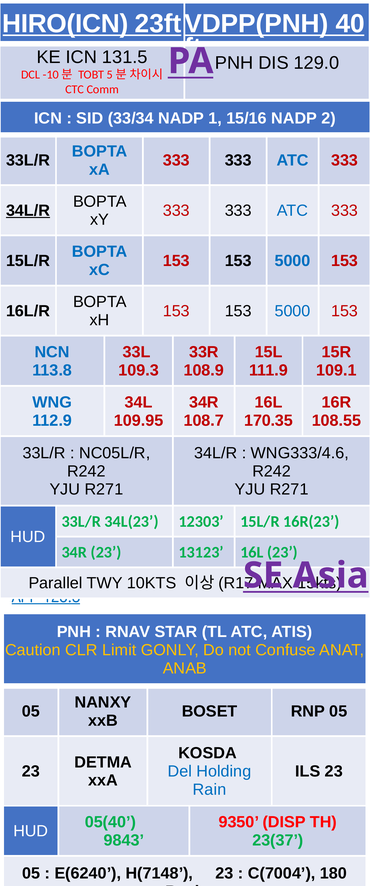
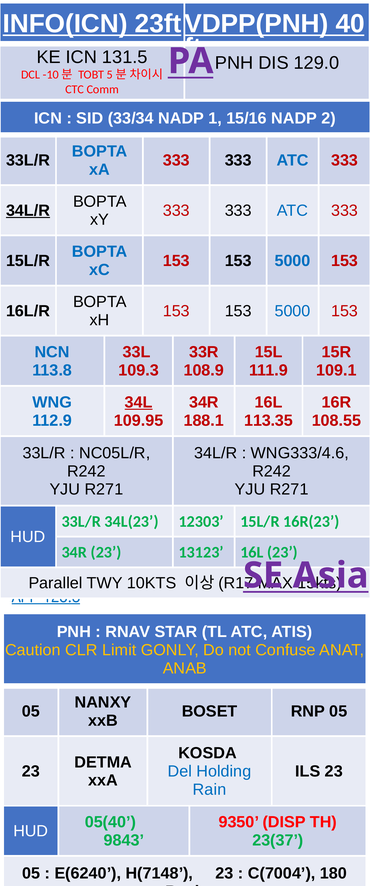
HIRO(ICN: HIRO(ICN -> INFO(ICN
34L underline: none -> present
108.7: 108.7 -> 188.1
170.35: 170.35 -> 113.35
